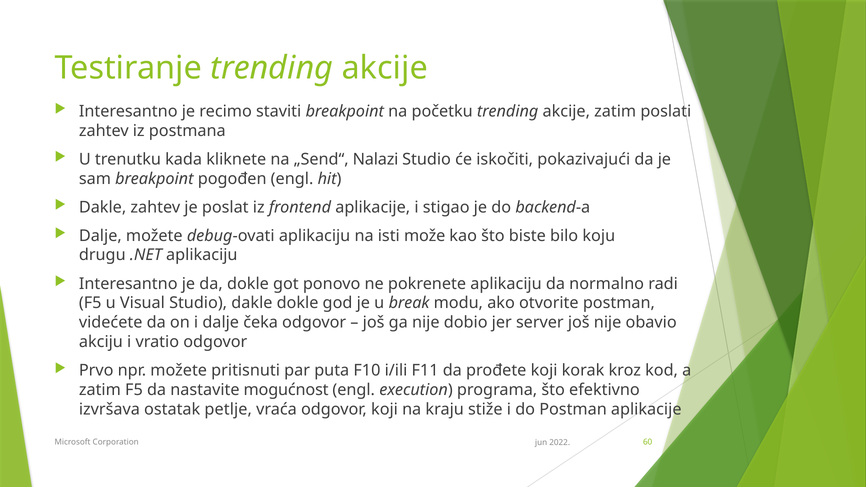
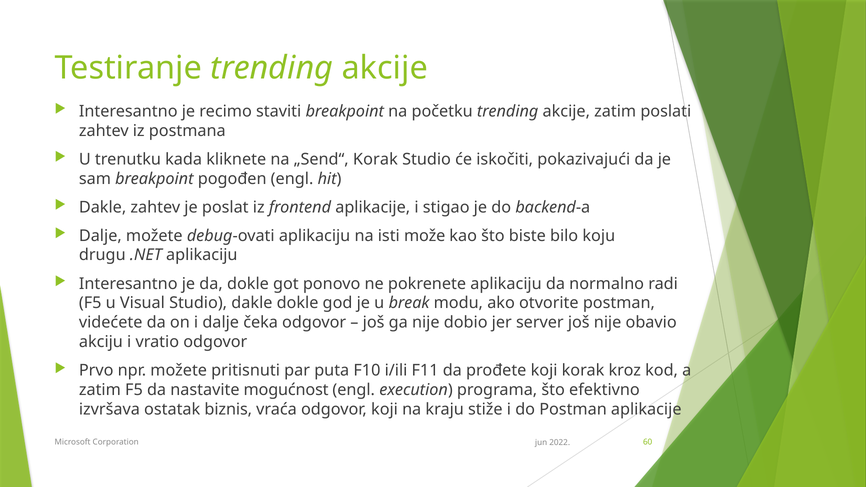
„Send“ Nalazi: Nalazi -> Korak
petlje: petlje -> biznis
